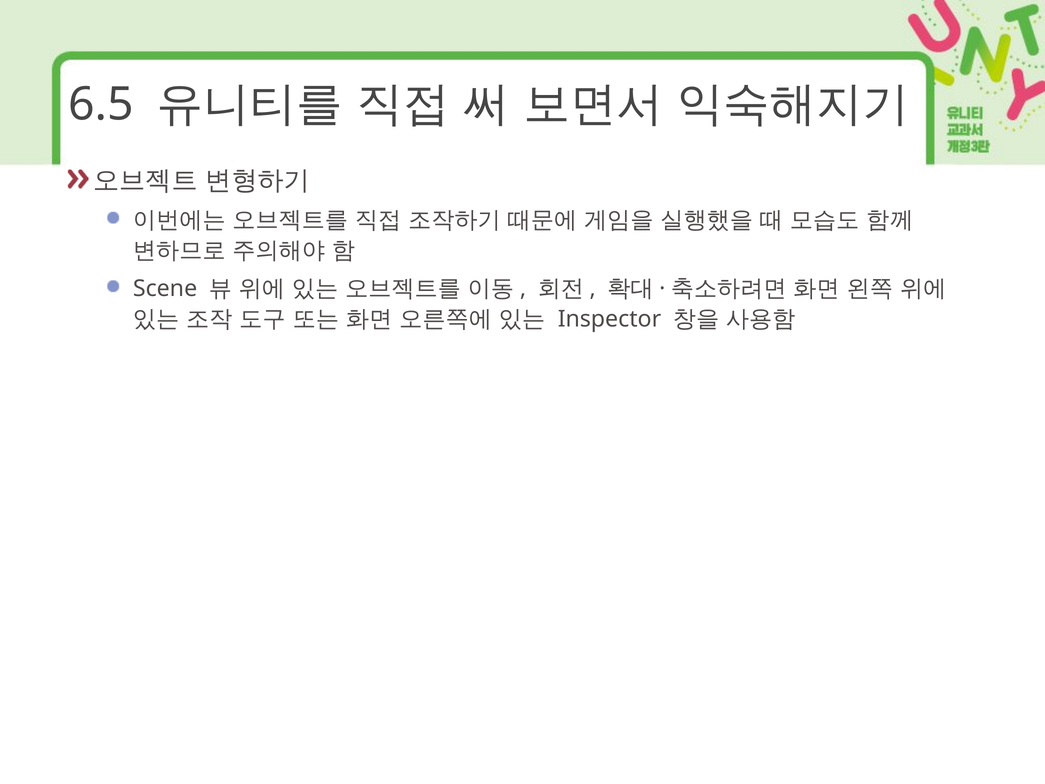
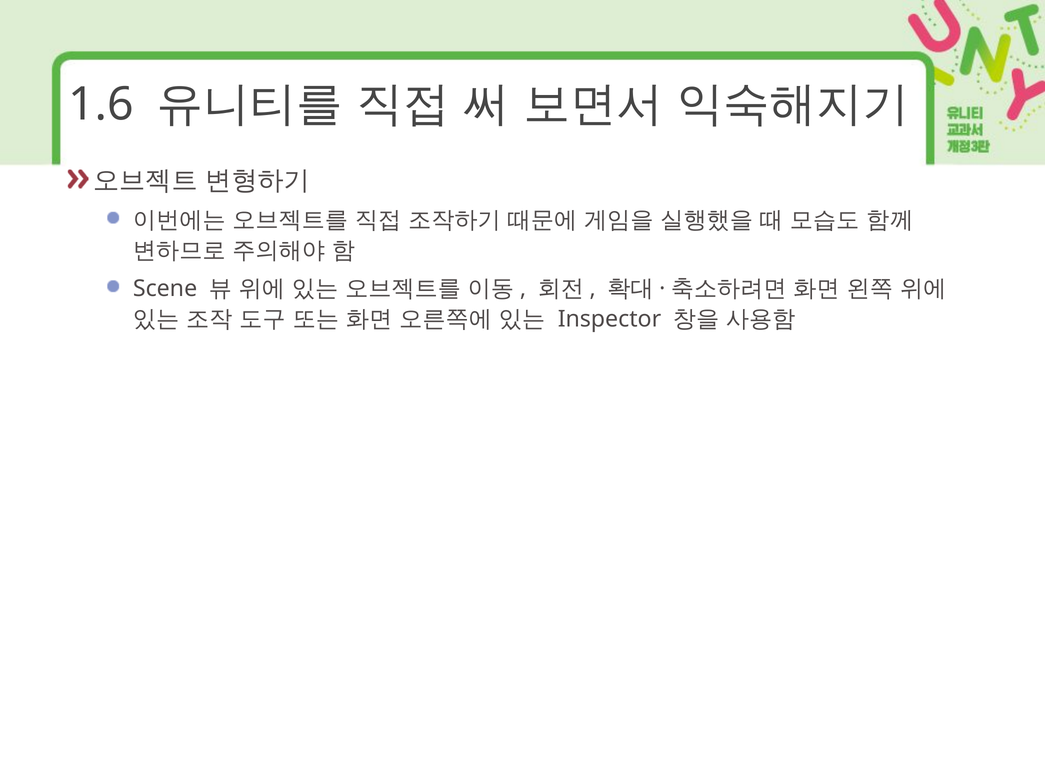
6.5: 6.5 -> 1.6
